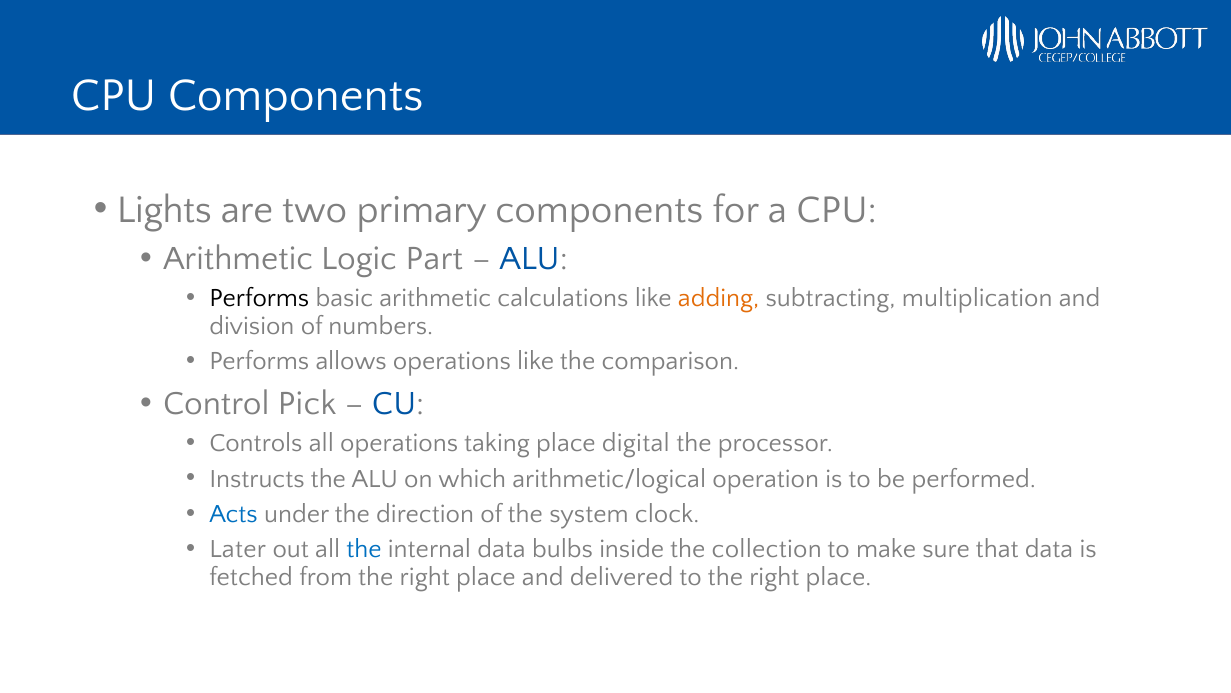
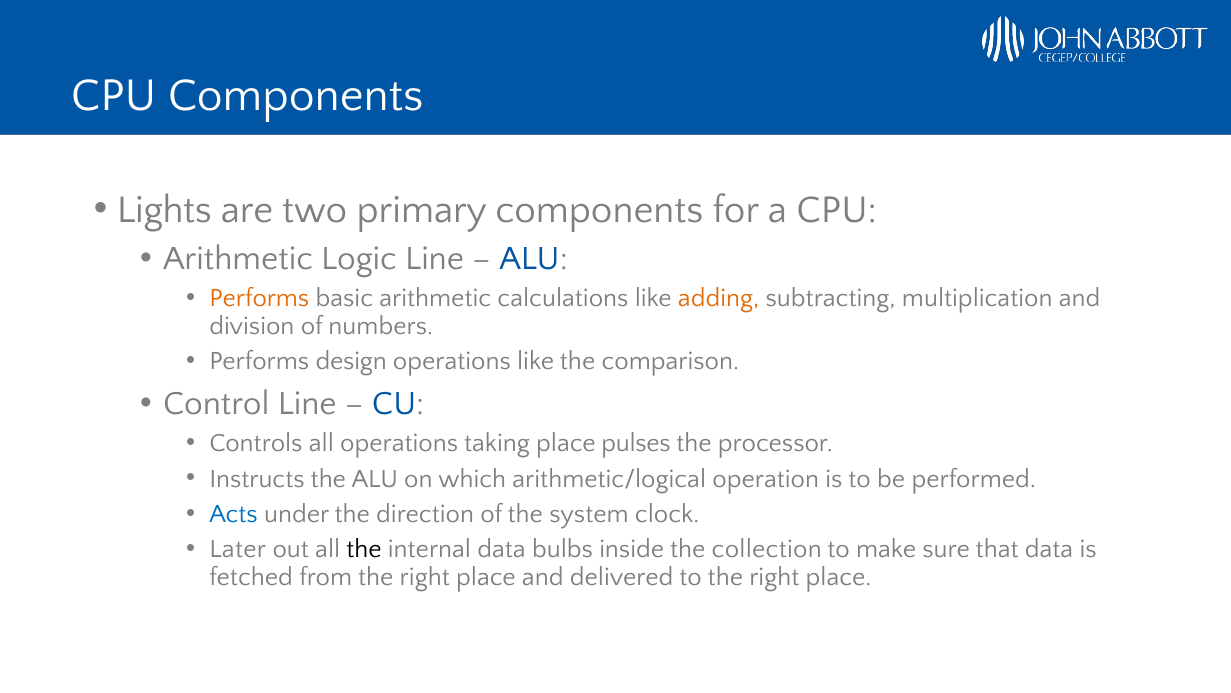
Logic Part: Part -> Line
Performs at (259, 298) colour: black -> orange
allows: allows -> design
Control Pick: Pick -> Line
digital: digital -> pulses
the at (364, 549) colour: blue -> black
